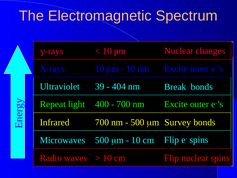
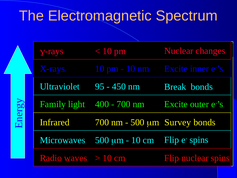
39: 39 -> 95
404: 404 -> 450
Repeat: Repeat -> Family
